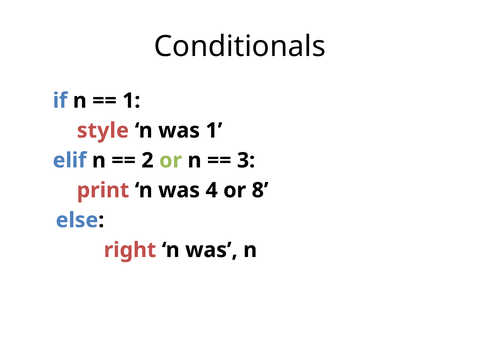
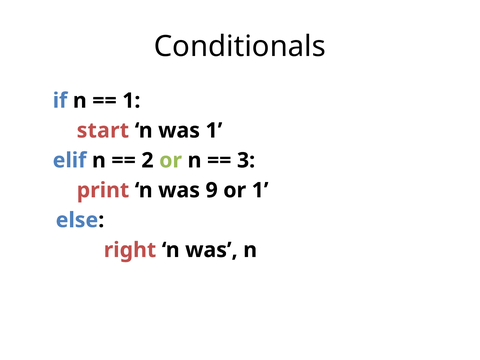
style: style -> start
4: 4 -> 9
or 8: 8 -> 1
